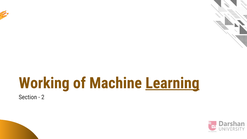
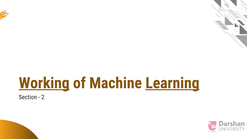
Working underline: none -> present
